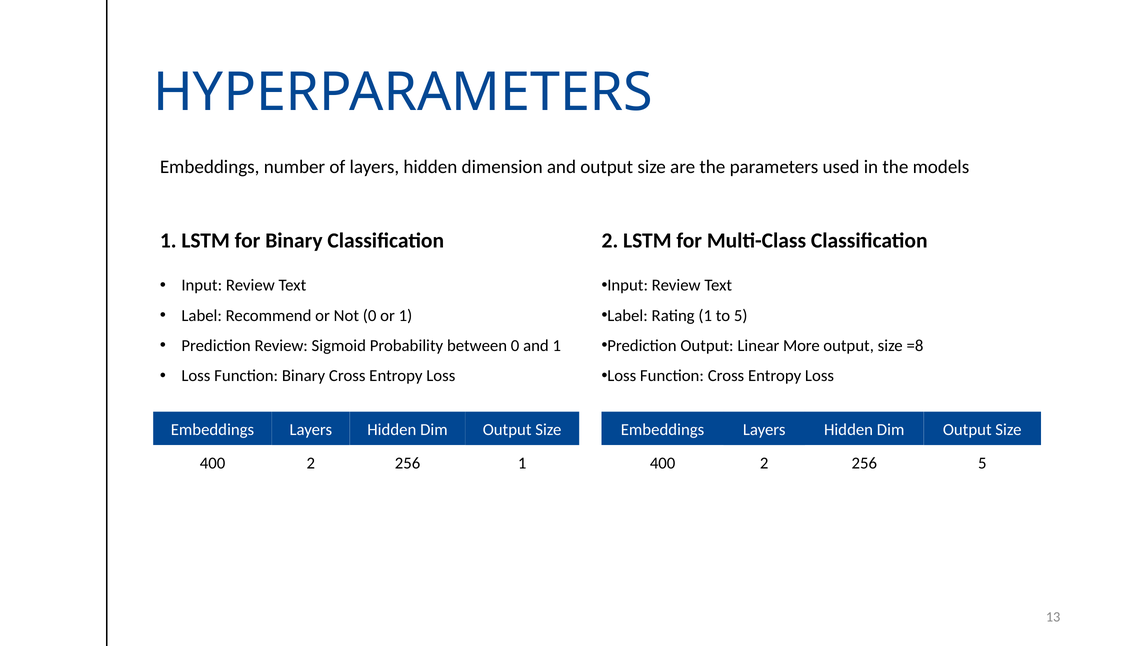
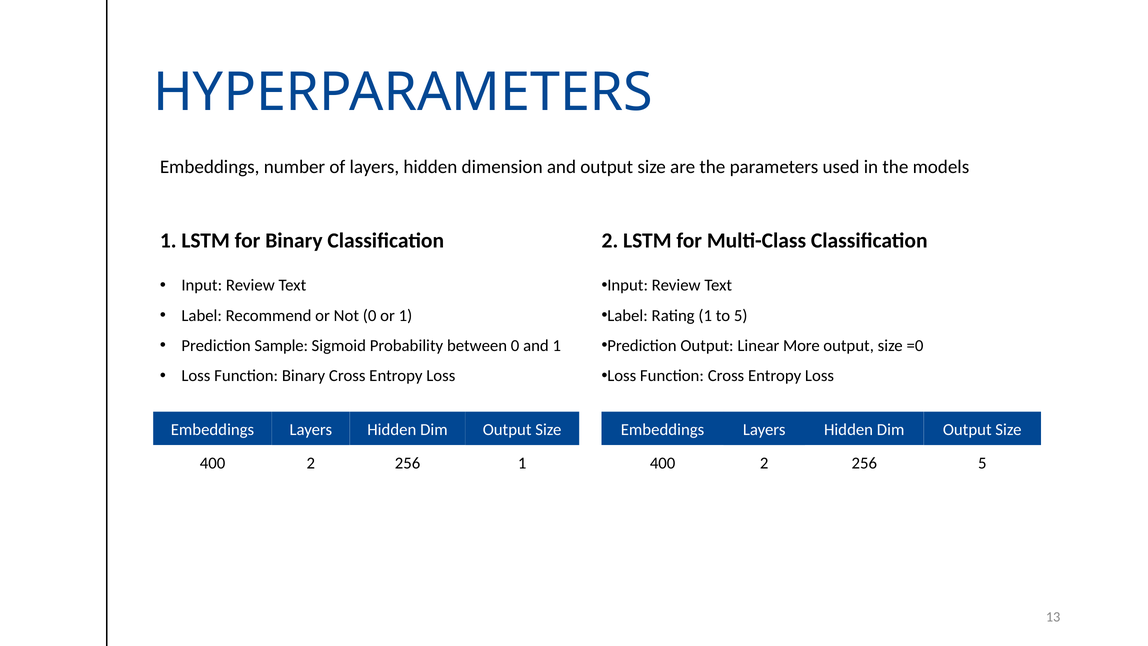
Prediction Review: Review -> Sample
=8: =8 -> =0
